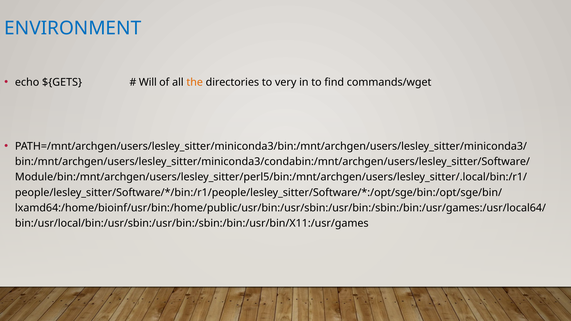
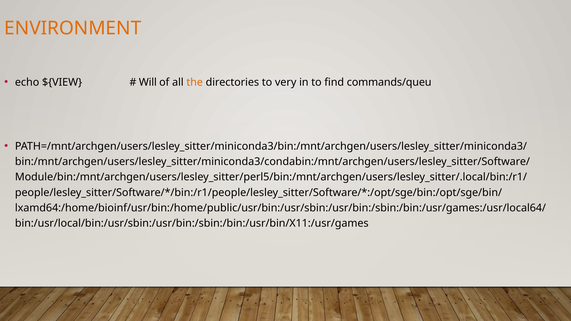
ENVIRONMENT colour: blue -> orange
${GETS: ${GETS -> ${VIEW
commands/wget: commands/wget -> commands/queu
